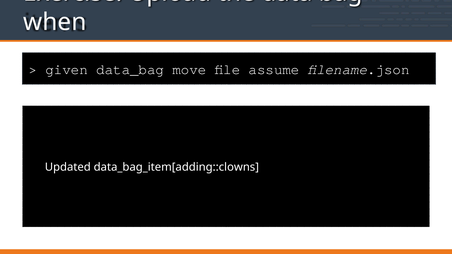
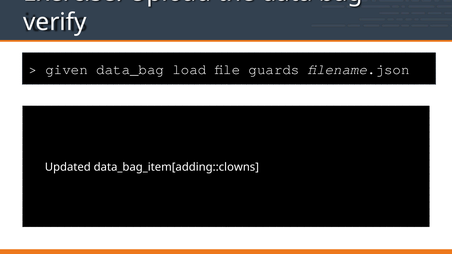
when: when -> verify
move: move -> load
assume: assume -> guards
